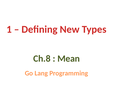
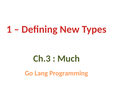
Ch.8: Ch.8 -> Ch.3
Mean: Mean -> Much
